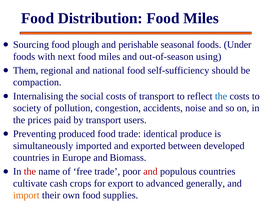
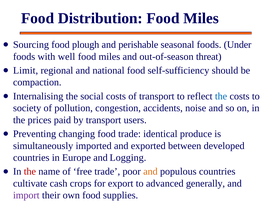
next: next -> well
using: using -> threat
Them: Them -> Limit
produced: produced -> changing
Biomass: Biomass -> Logging
and at (150, 172) colour: red -> orange
import colour: orange -> purple
